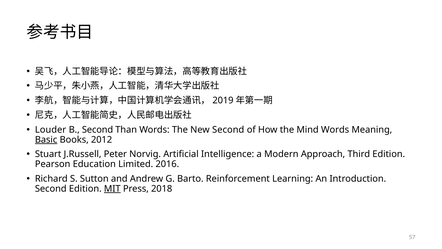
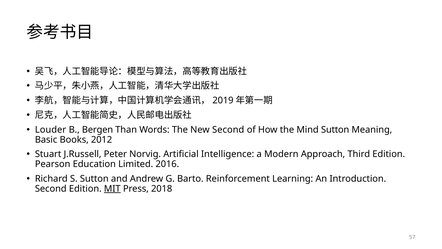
B Second: Second -> Bergen
Mind Words: Words -> Sutton
Basic underline: present -> none
